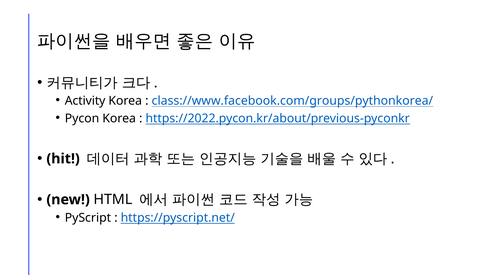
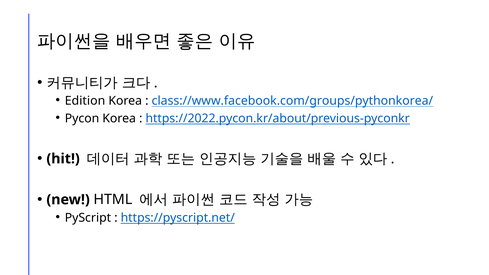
Activity: Activity -> Edition
